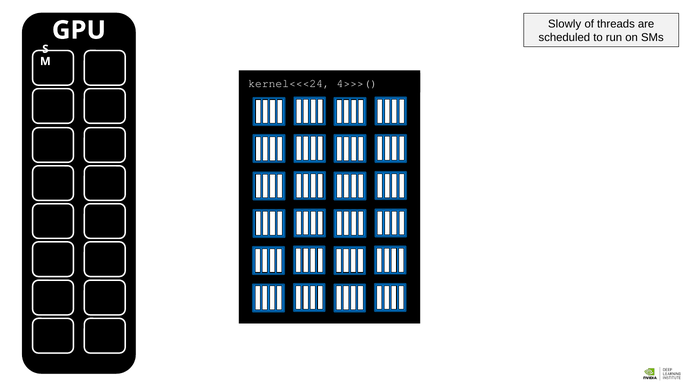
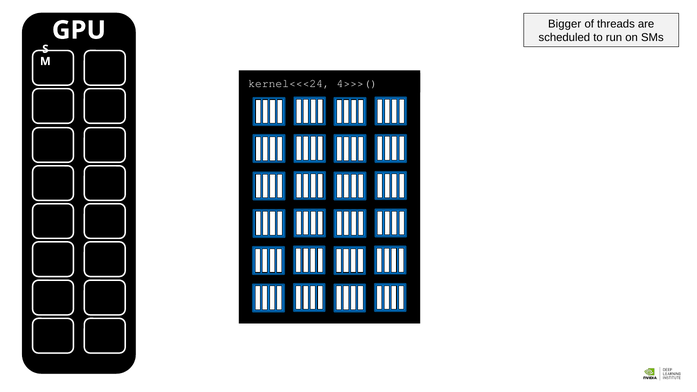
Slowly: Slowly -> Bigger
